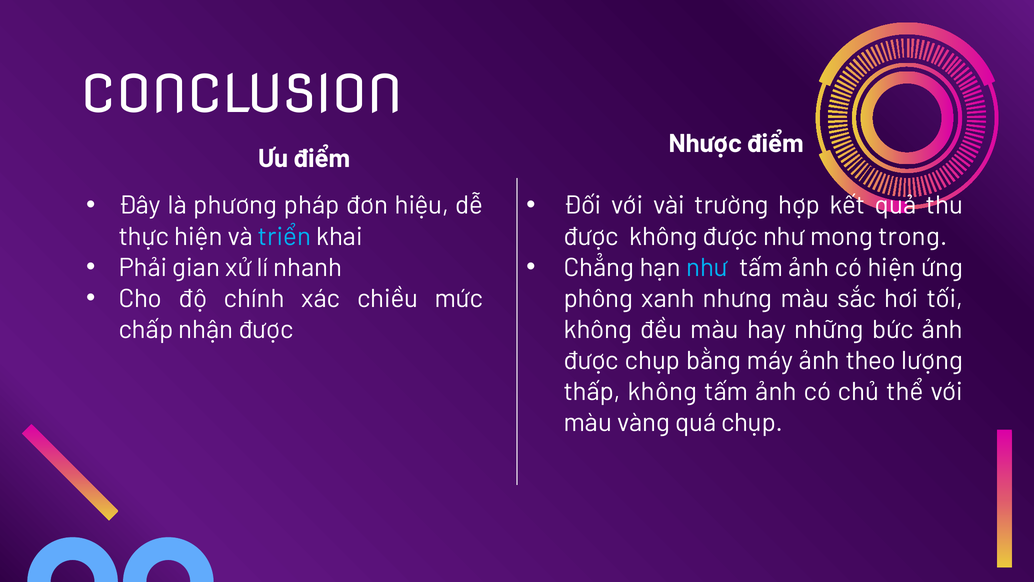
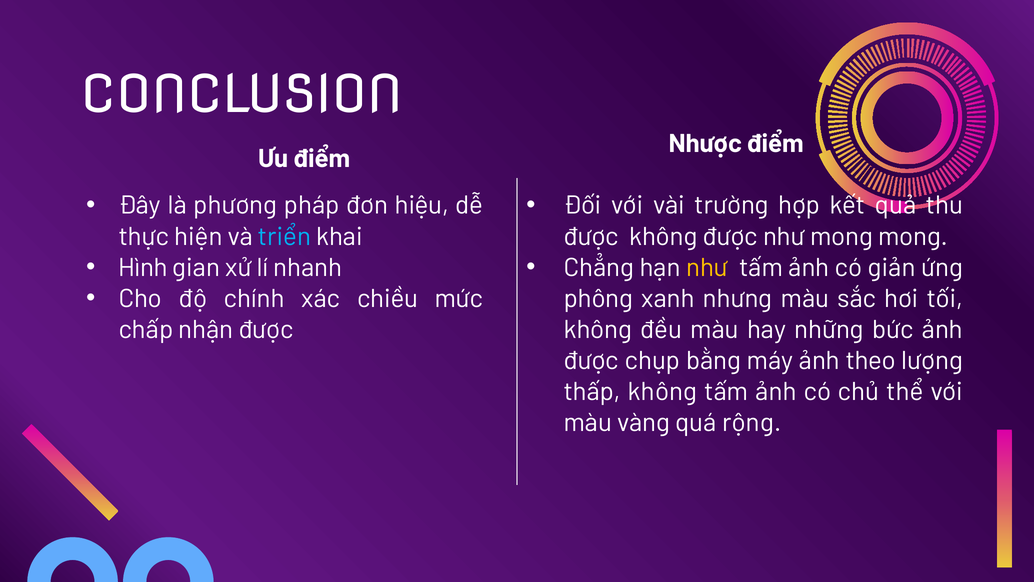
mong trong: trong -> mong
Phải: Phải -> Hình
như at (707, 267) colour: light blue -> yellow
có hiện: hiện -> giản
quá chụp: chụp -> rộng
